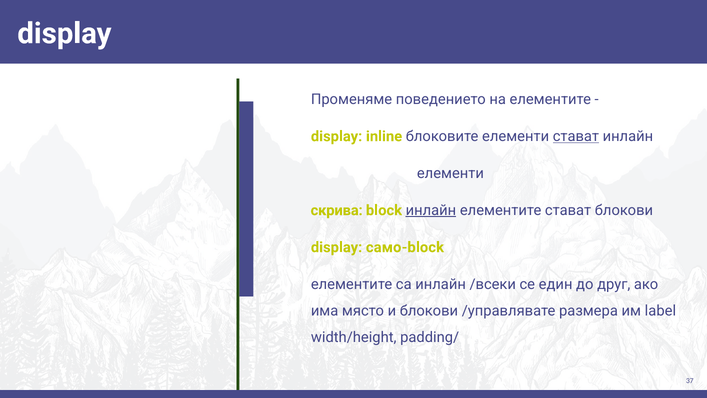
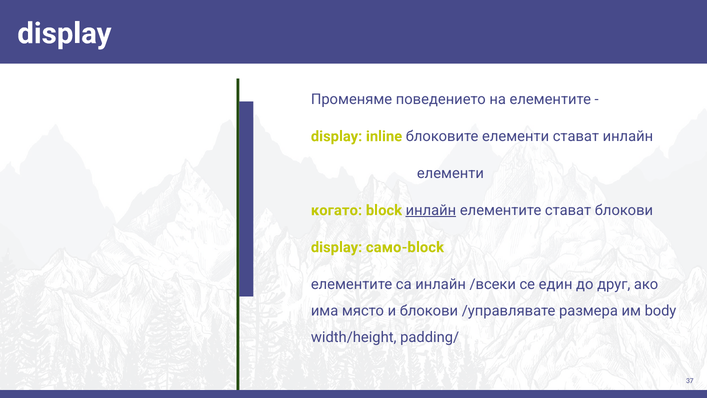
стават at (576, 136) underline: present -> none
скрива: скрива -> когато
label: label -> body
